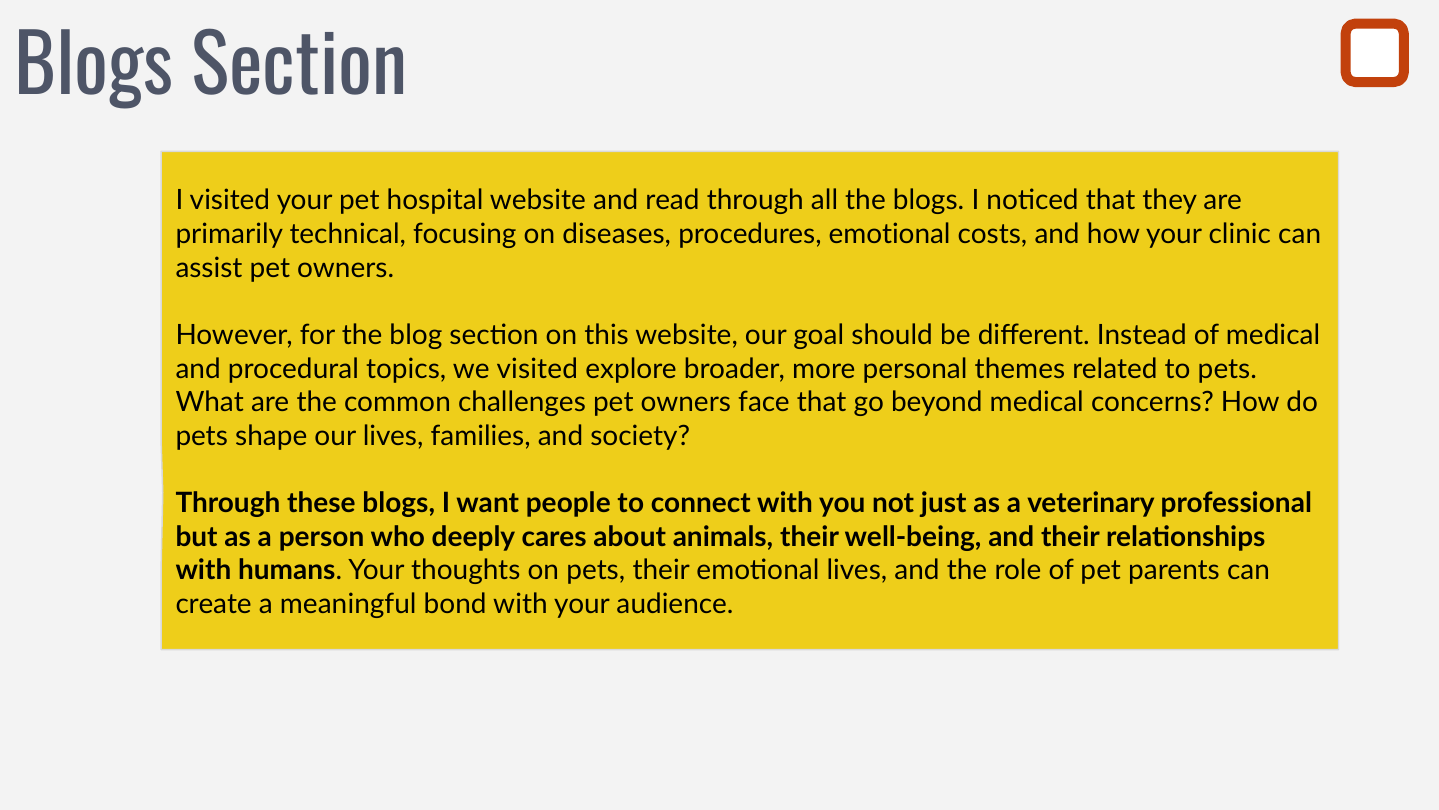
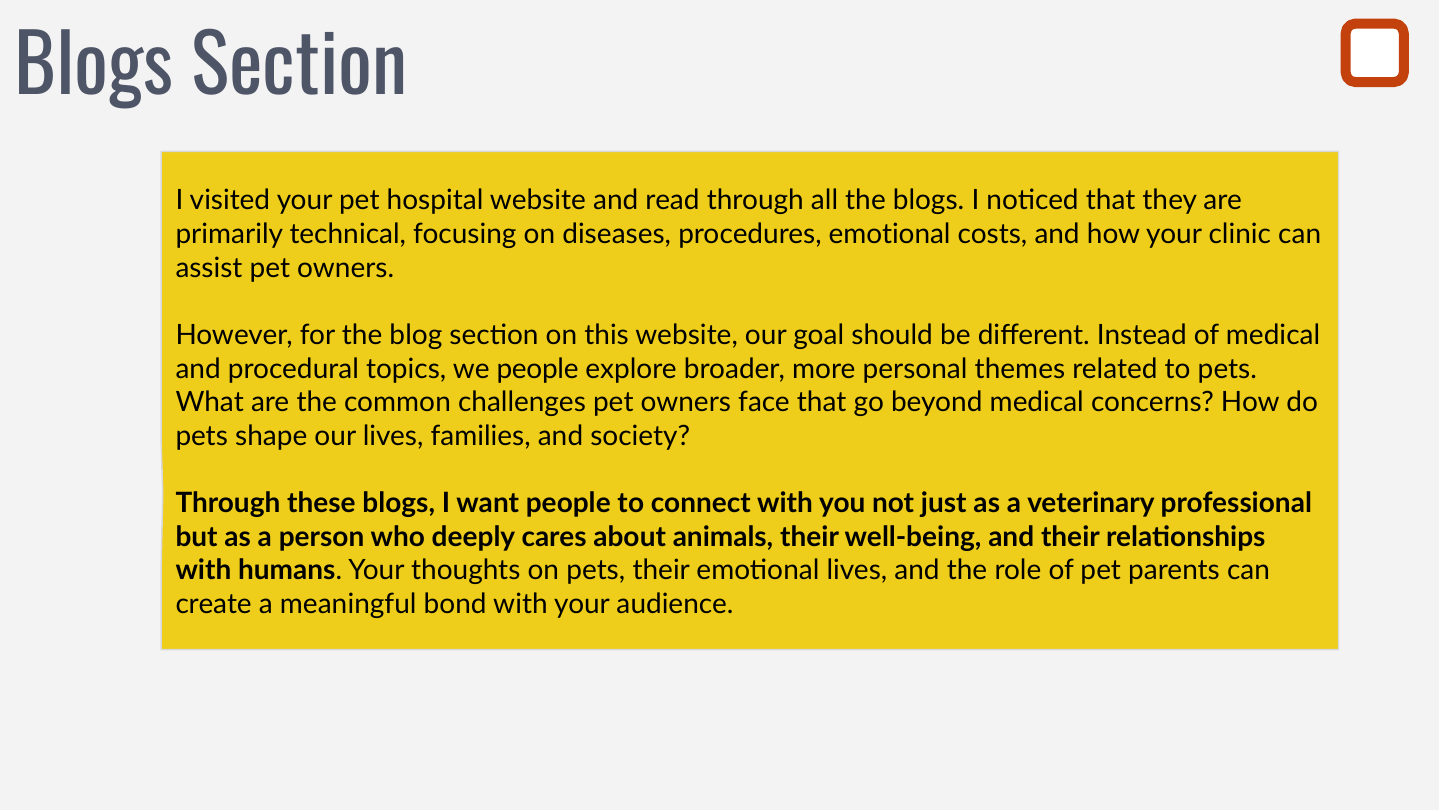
we visited: visited -> people
